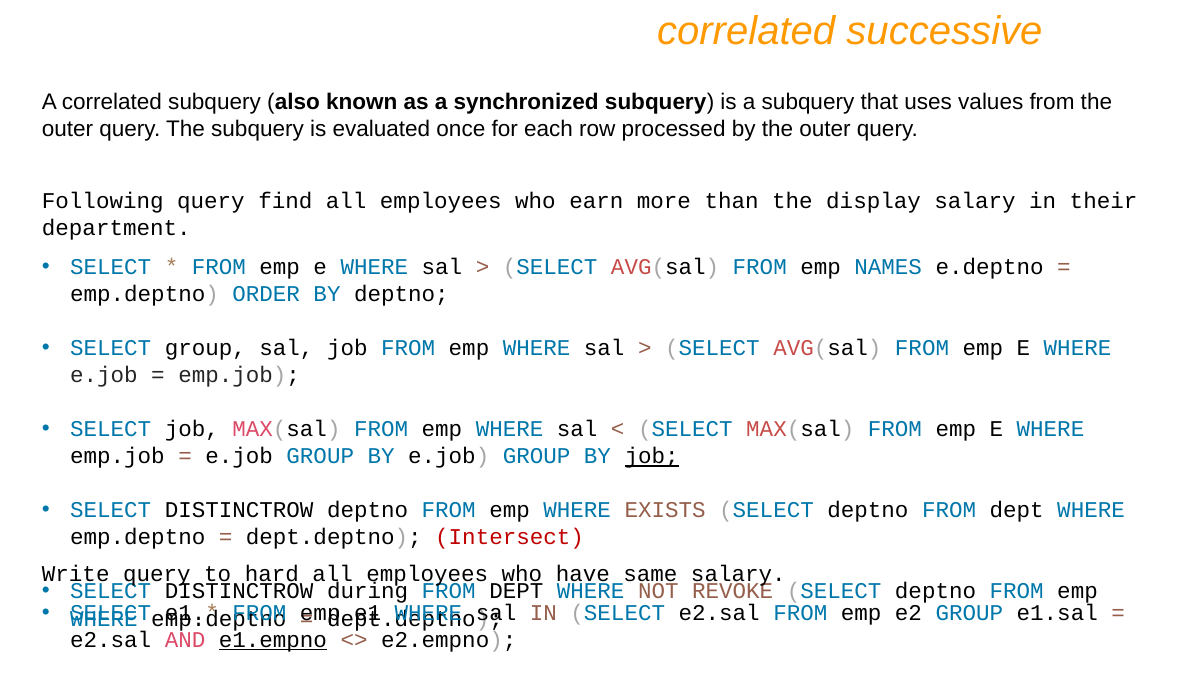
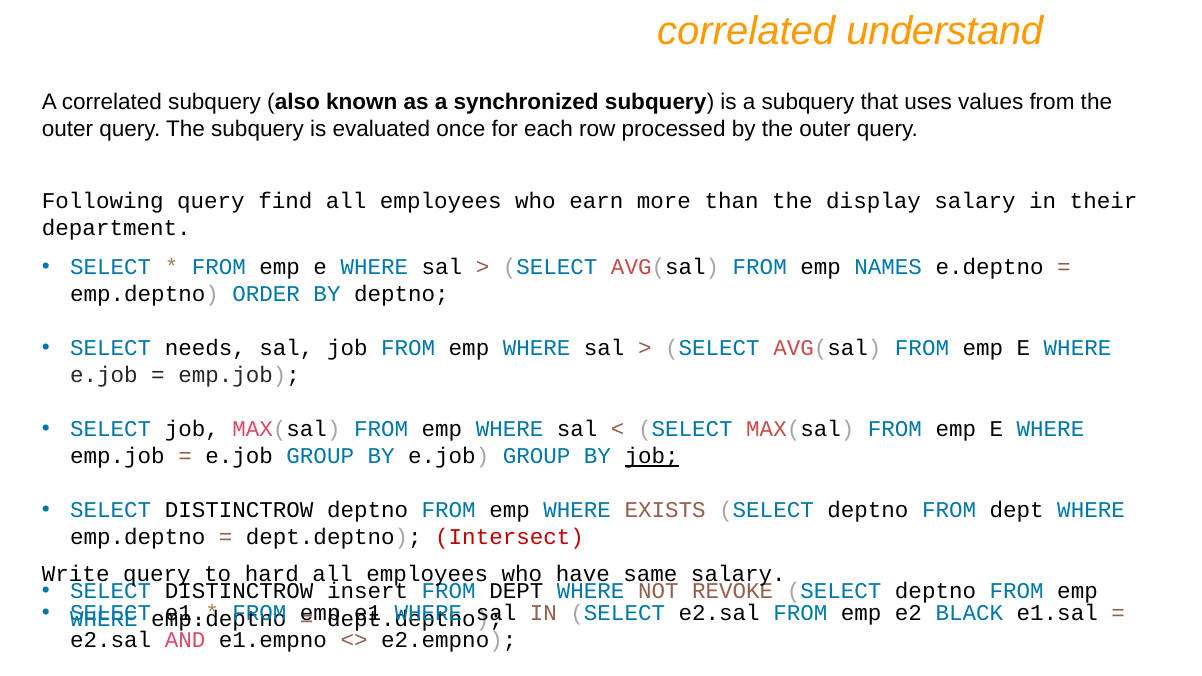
successive: successive -> understand
SELECT group: group -> needs
during: during -> insert
e2 GROUP: GROUP -> BLACK
e1.empno underline: present -> none
